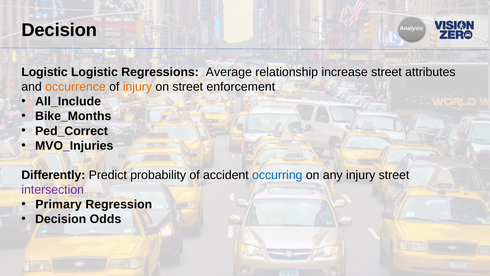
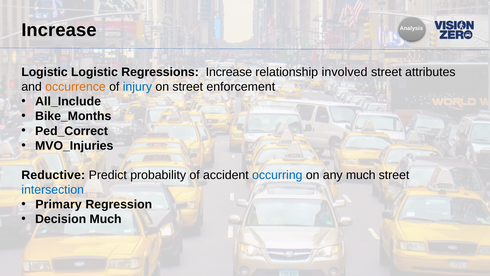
Decision at (59, 30): Decision -> Increase
Regressions Average: Average -> Increase
increase: increase -> involved
injury at (137, 87) colour: orange -> blue
Differently: Differently -> Reductive
any injury: injury -> much
intersection colour: purple -> blue
Decision Odds: Odds -> Much
